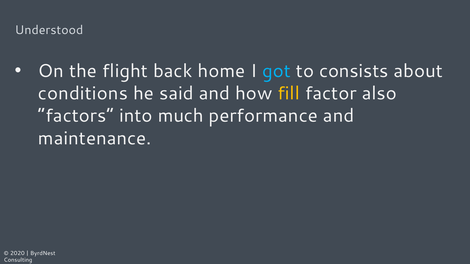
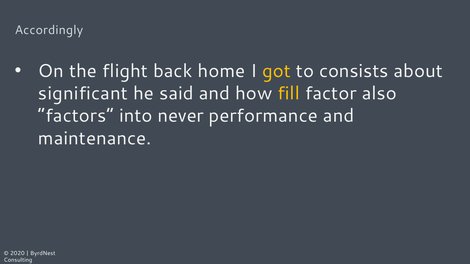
Understood: Understood -> Accordingly
got colour: light blue -> yellow
conditions: conditions -> significant
much: much -> never
